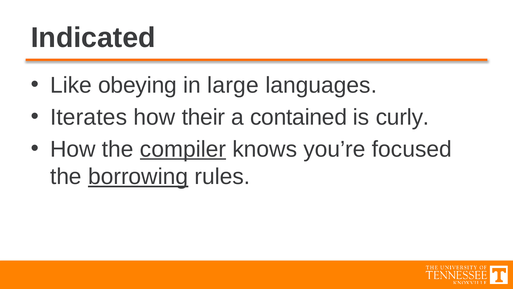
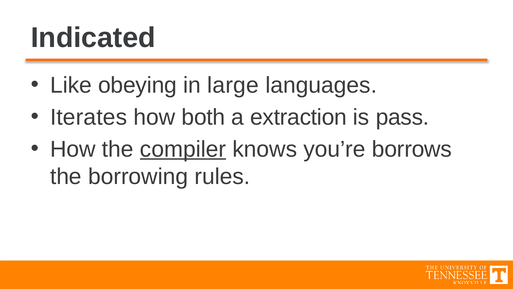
their: their -> both
contained: contained -> extraction
curly: curly -> pass
focused: focused -> borrows
borrowing underline: present -> none
